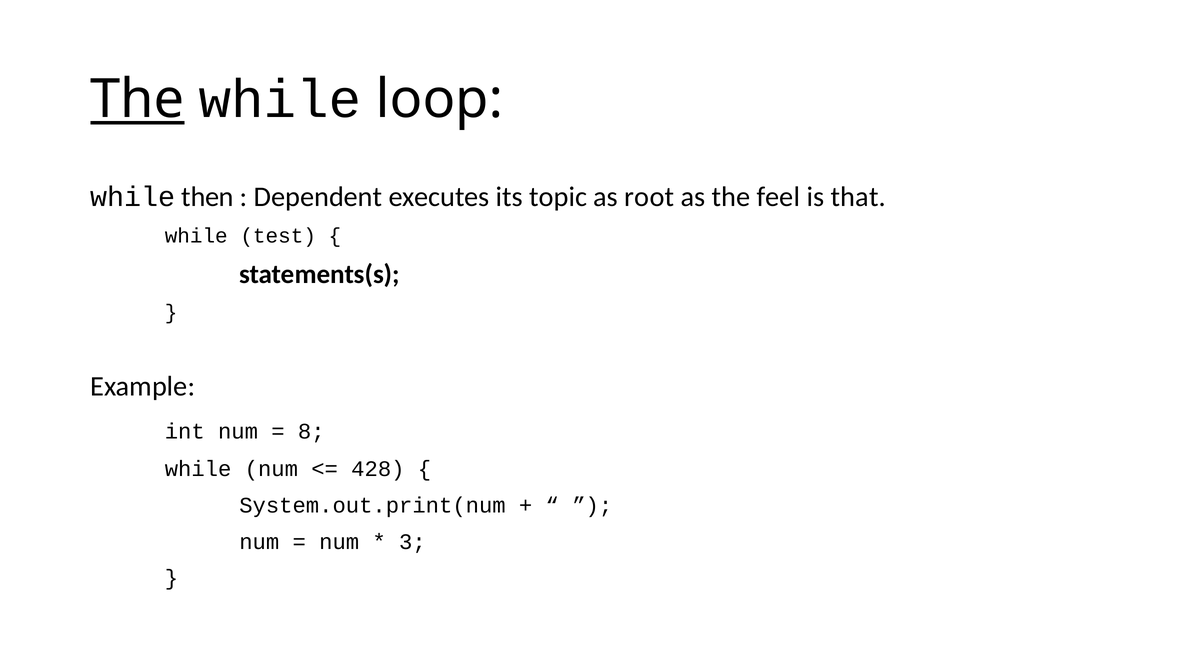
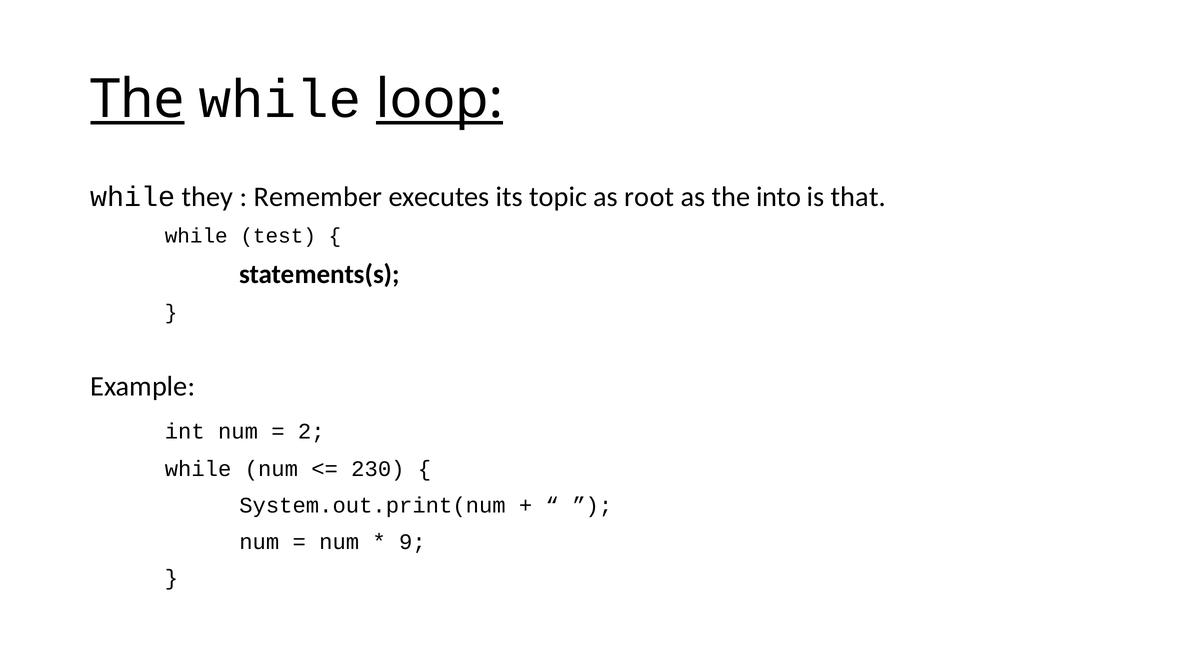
loop underline: none -> present
then: then -> they
Dependent: Dependent -> Remember
feel: feel -> into
8: 8 -> 2
428: 428 -> 230
3: 3 -> 9
